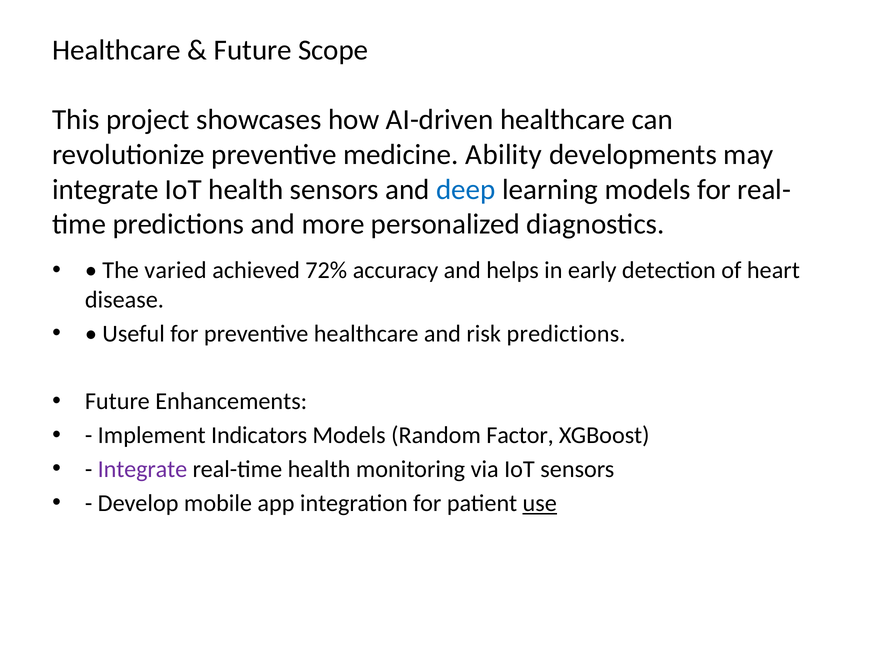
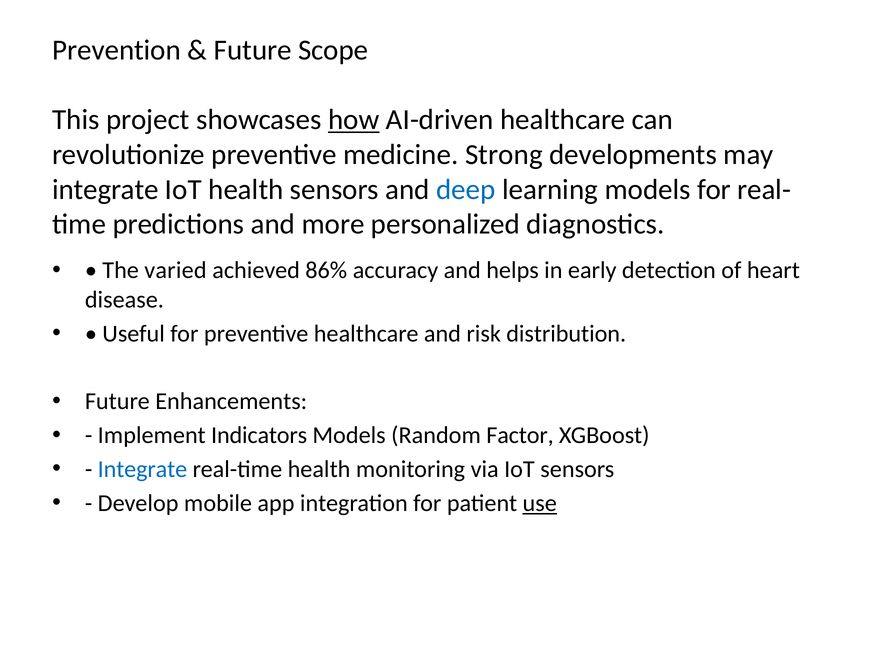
Healthcare at (117, 50): Healthcare -> Prevention
how underline: none -> present
Ability: Ability -> Strong
72%: 72% -> 86%
risk predictions: predictions -> distribution
Integrate at (142, 469) colour: purple -> blue
